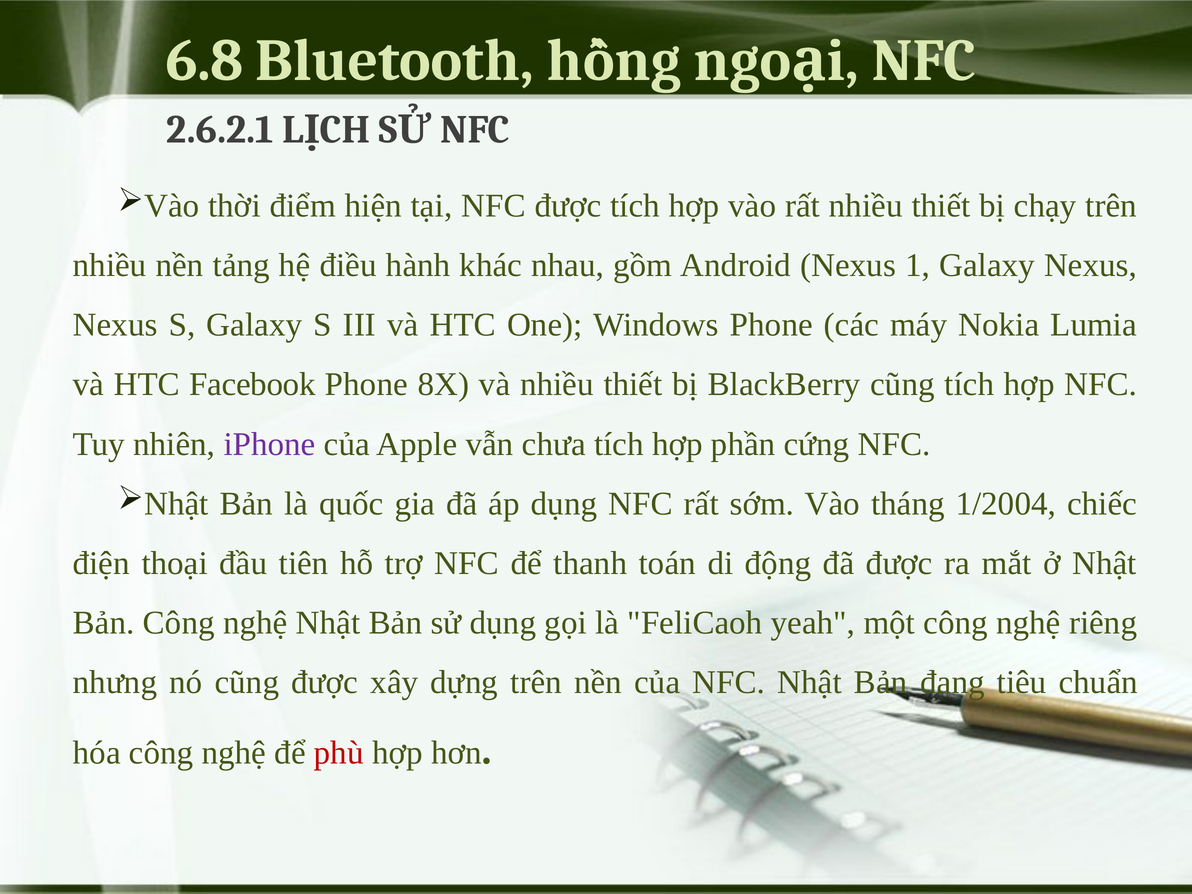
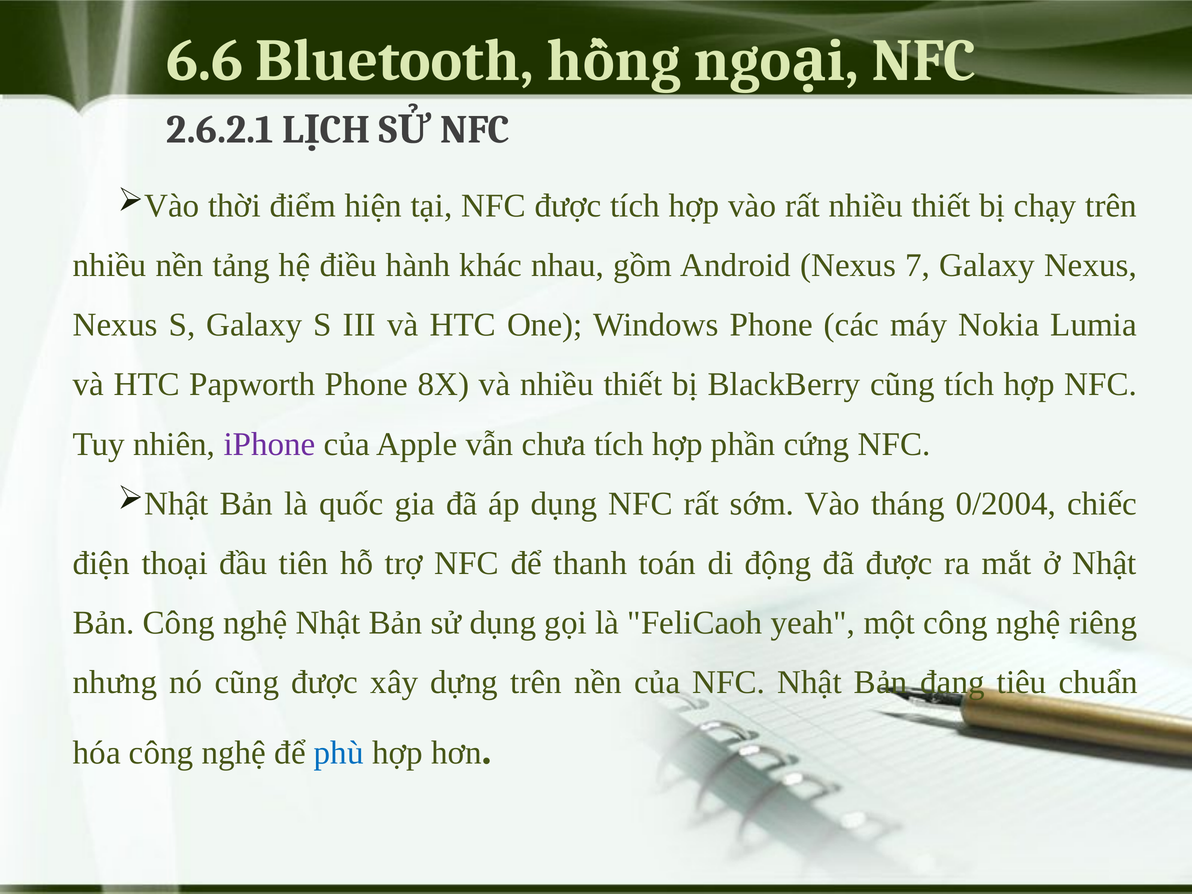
6.8: 6.8 -> 6.6
1: 1 -> 7
Facebook: Facebook -> Papworth
1/2004: 1/2004 -> 0/2004
phù colour: red -> blue
